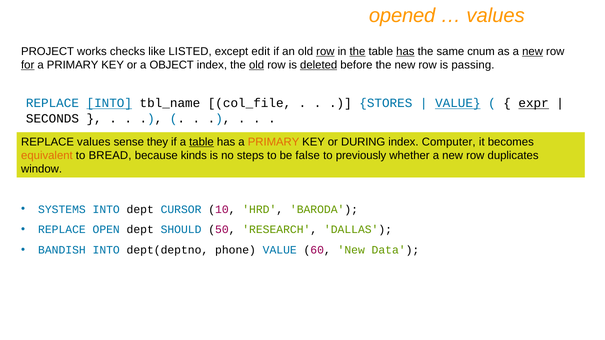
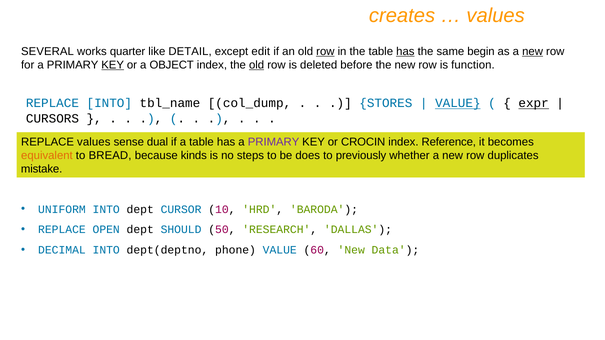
opened: opened -> creates
PROJECT: PROJECT -> SEVERAL
checks: checks -> quarter
LISTED: LISTED -> DETAIL
the at (357, 51) underline: present -> none
cnum: cnum -> begin
for underline: present -> none
KEY at (113, 65) underline: none -> present
deleted underline: present -> none
passing: passing -> function
INTO at (109, 103) underline: present -> none
col_file: col_file -> col_dump
SECONDS: SECONDS -> CURSORS
they: they -> dual
table at (202, 142) underline: present -> none
PRIMARY at (274, 142) colour: orange -> purple
DURING: DURING -> CROCIN
Computer: Computer -> Reference
false: false -> does
window: window -> mistake
SYSTEMS: SYSTEMS -> UNIFORM
BANDISH: BANDISH -> DECIMAL
